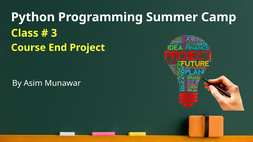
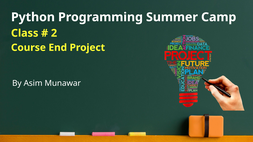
3: 3 -> 2
